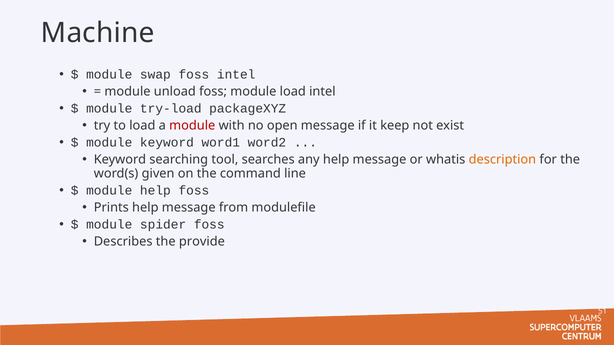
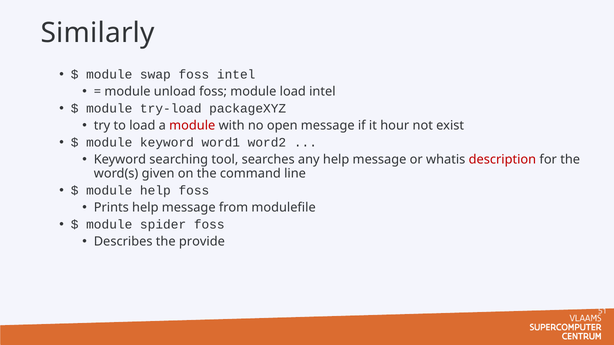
Machine: Machine -> Similarly
keep: keep -> hour
description colour: orange -> red
